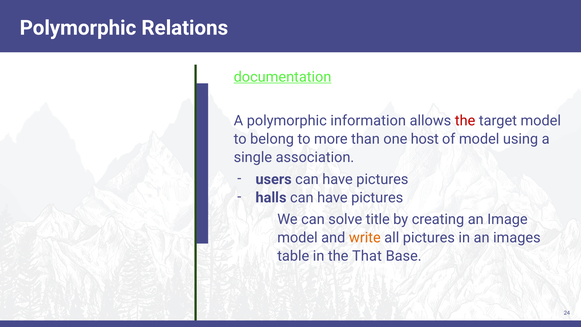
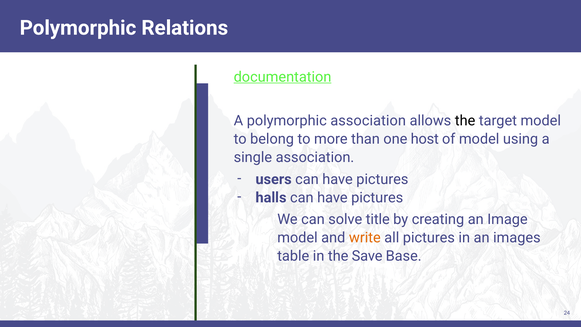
polymorphic information: information -> association
the at (465, 121) colour: red -> black
That: That -> Save
